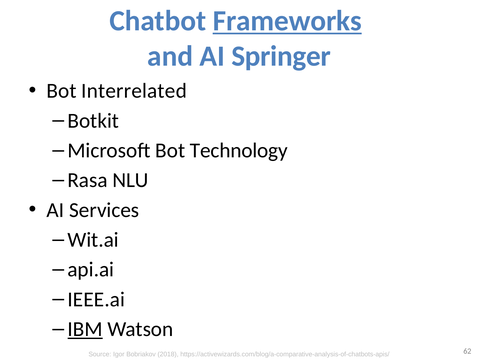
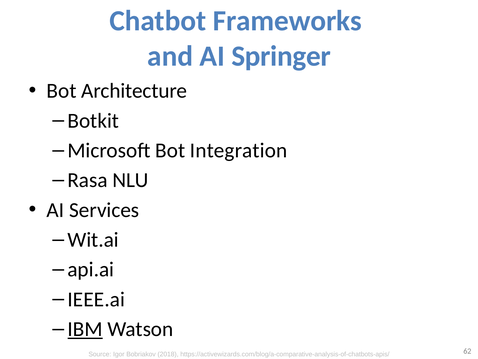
Frameworks underline: present -> none
Interrelated: Interrelated -> Architecture
Technology: Technology -> Integration
